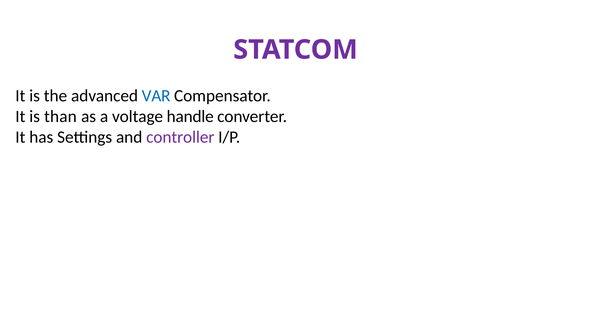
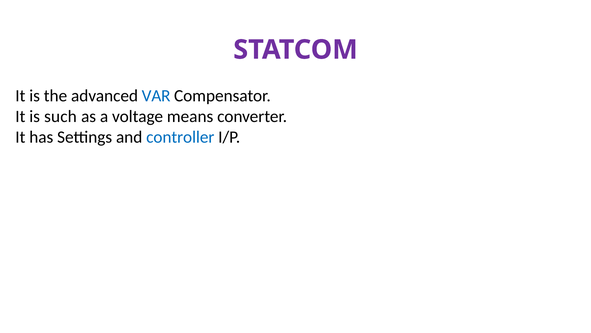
than: than -> such
handle: handle -> means
controller colour: purple -> blue
